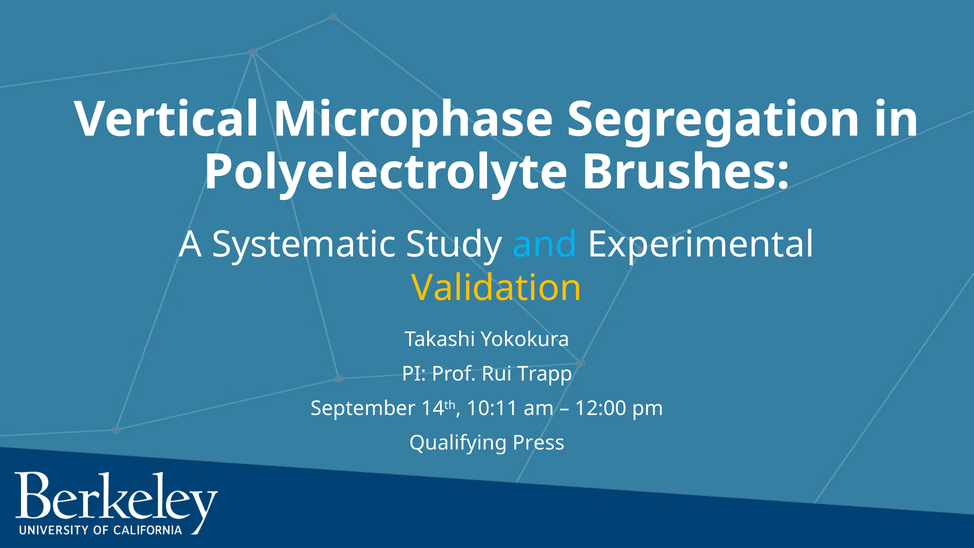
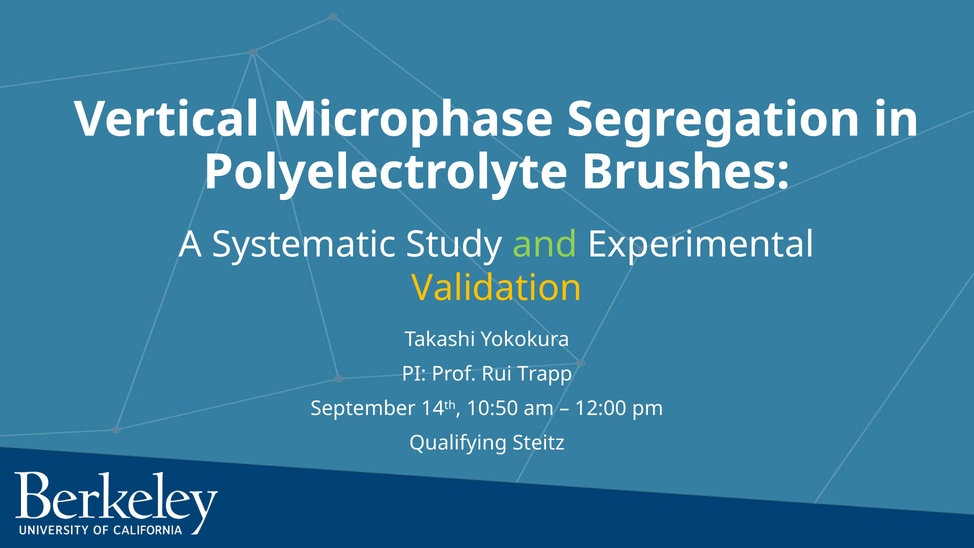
and colour: light blue -> light green
10:11: 10:11 -> 10:50
Press: Press -> Steitz
